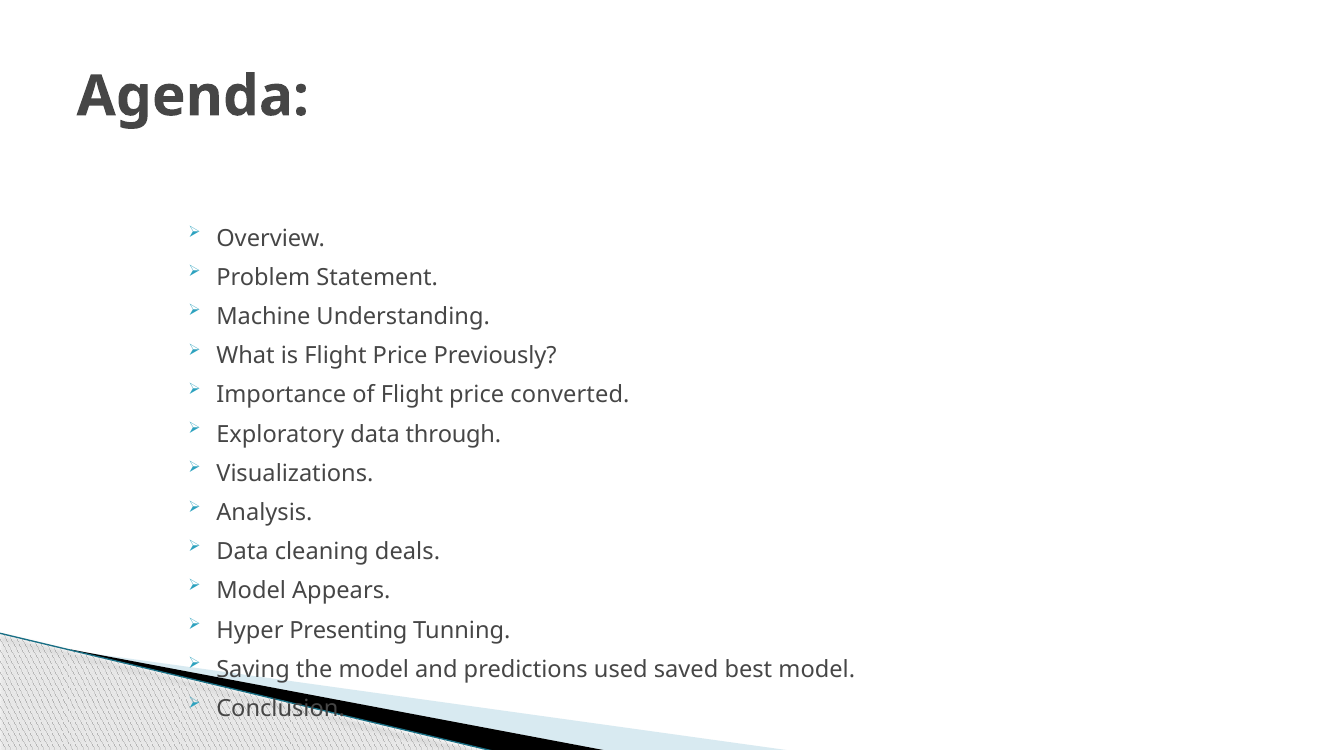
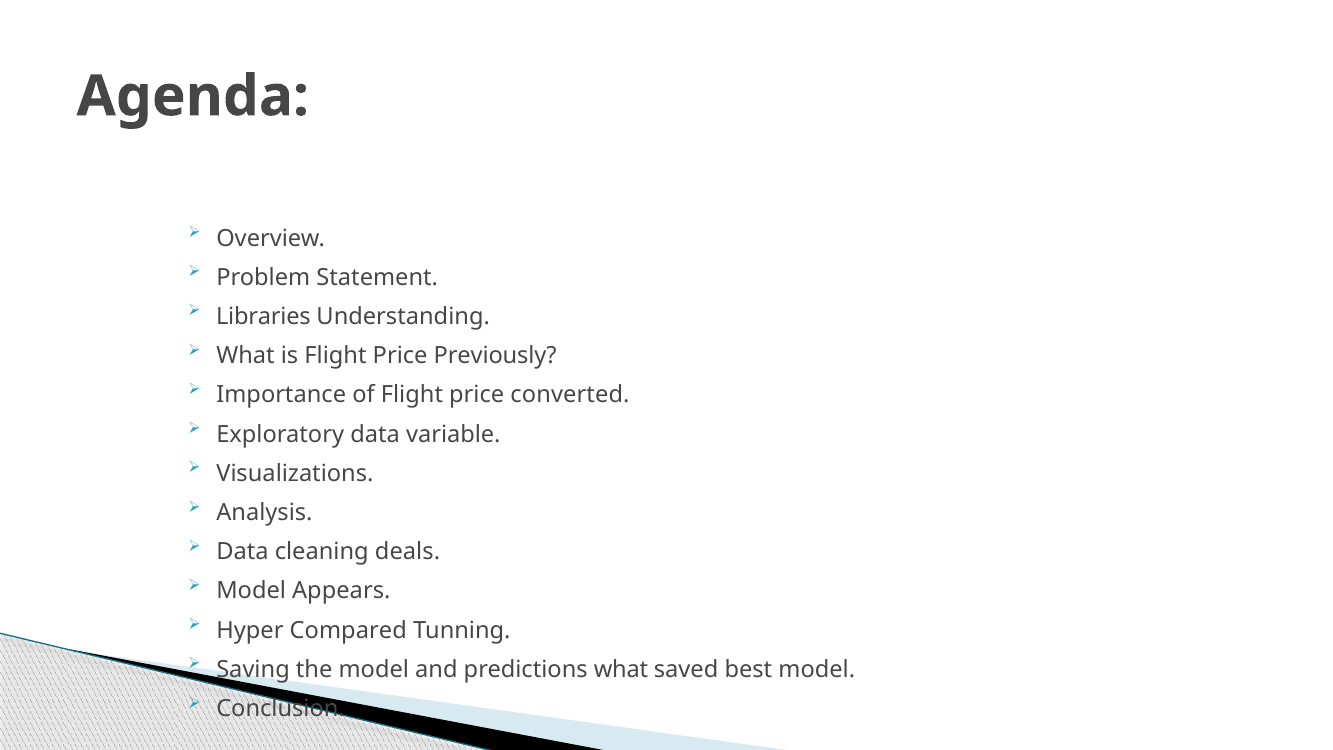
Machine: Machine -> Libraries
through: through -> variable
Presenting: Presenting -> Compared
predictions used: used -> what
